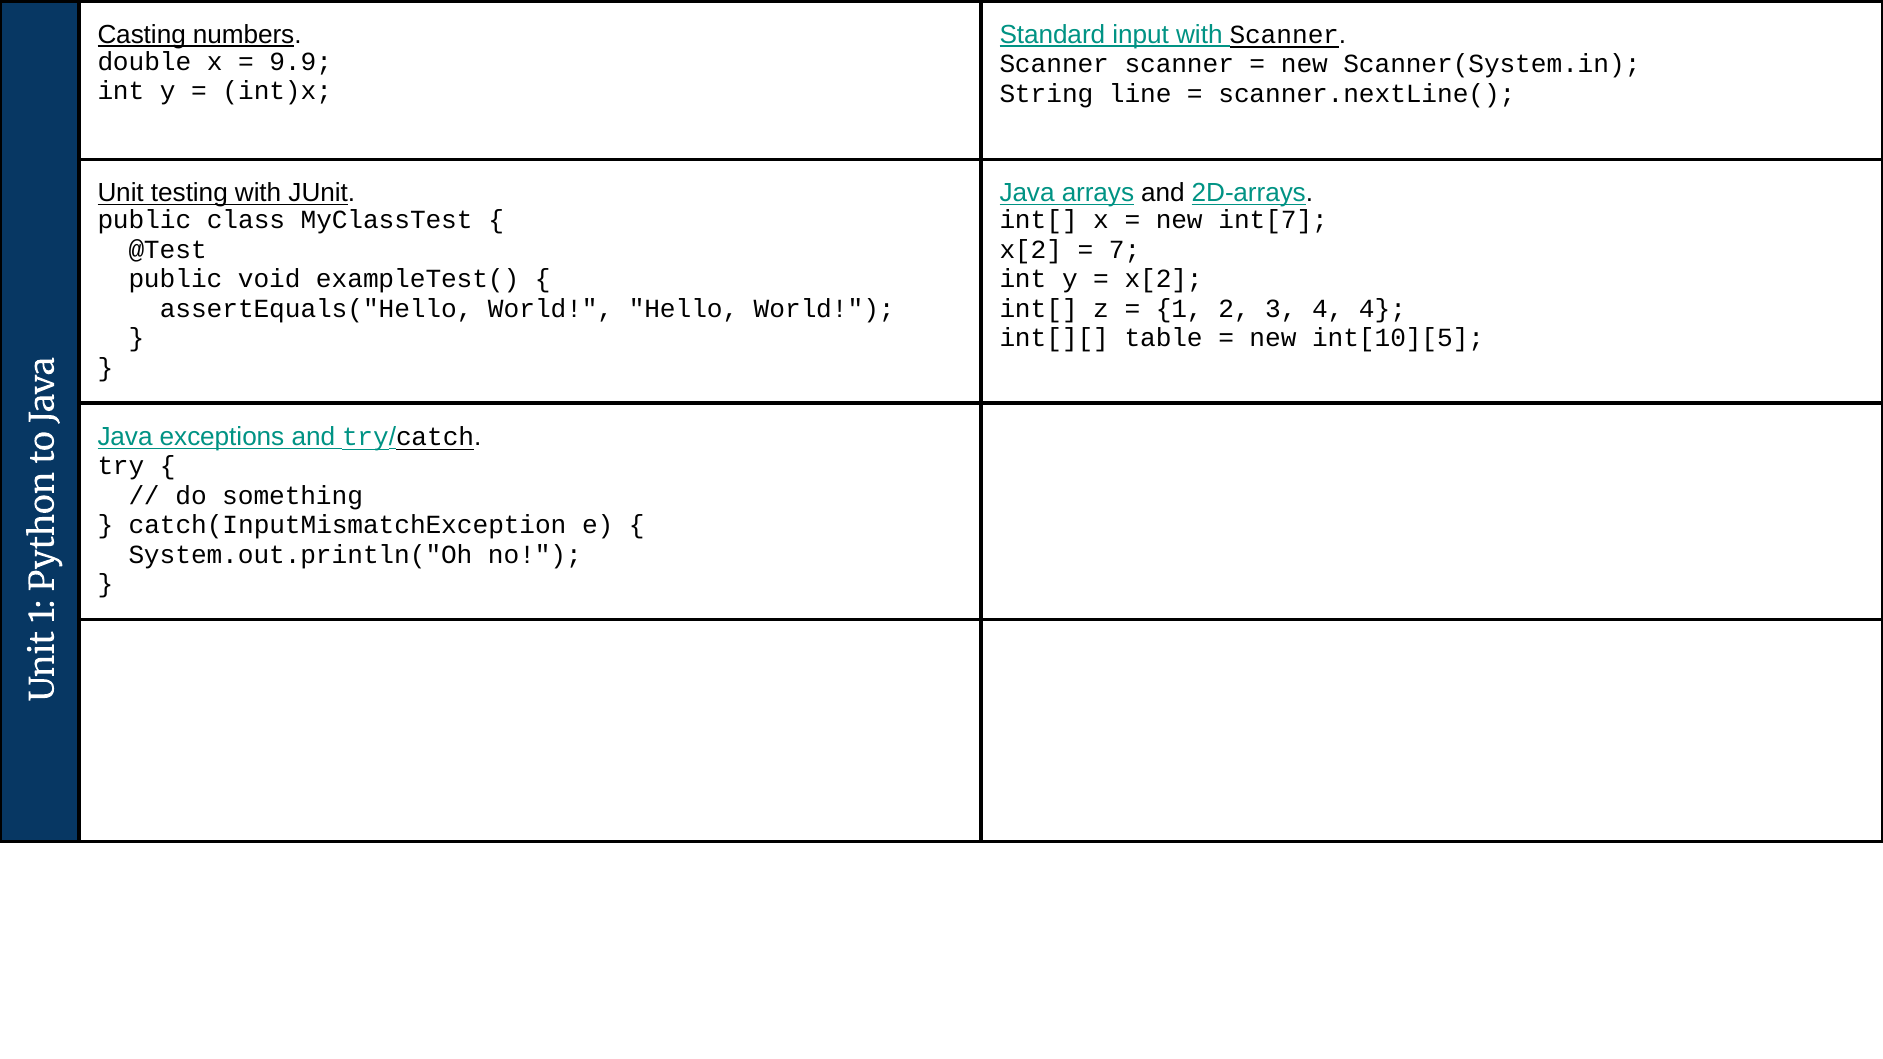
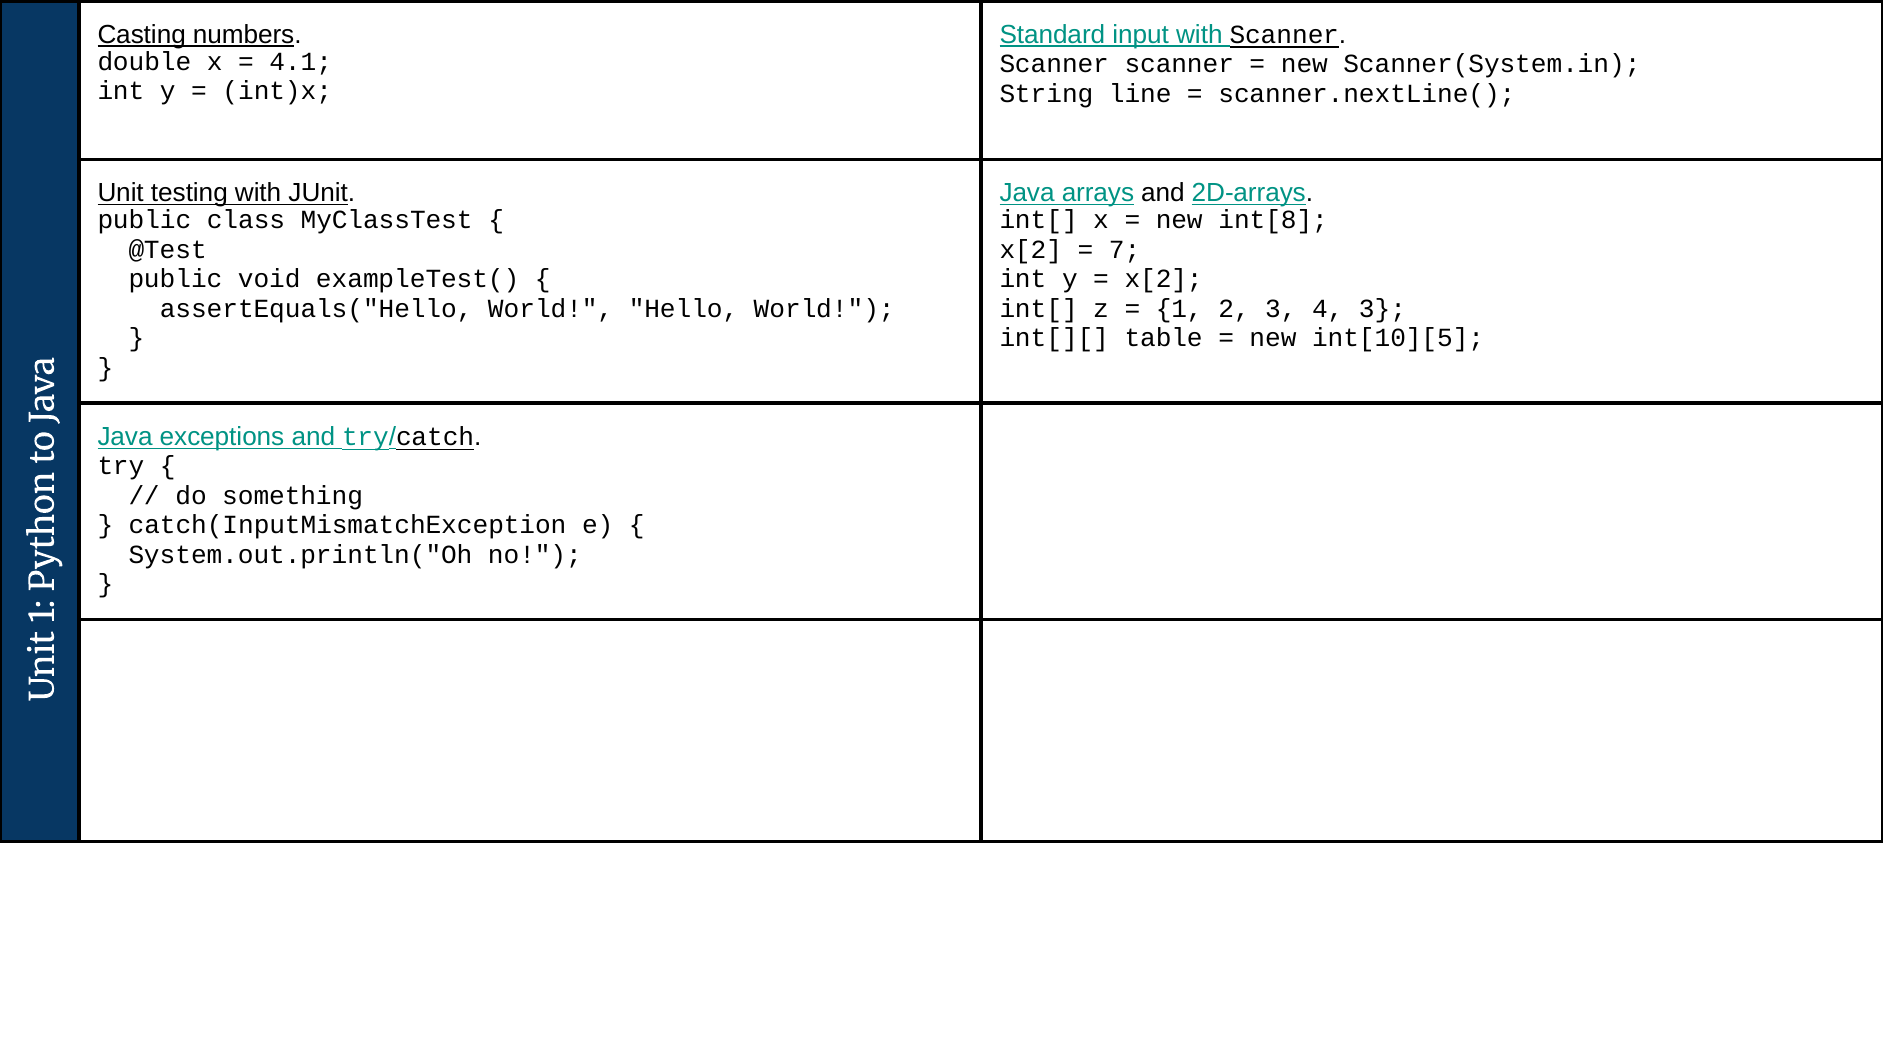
9.9: 9.9 -> 4.1
int[7: int[7 -> int[8
4 4: 4 -> 3
